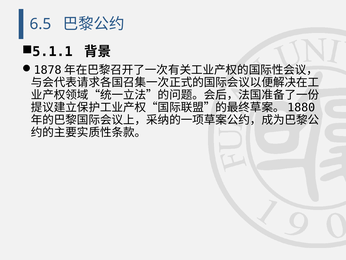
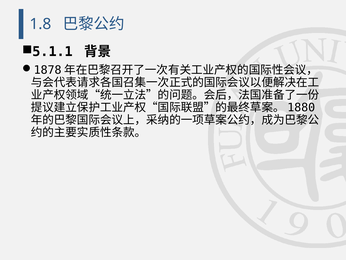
6.5: 6.5 -> 1.8
